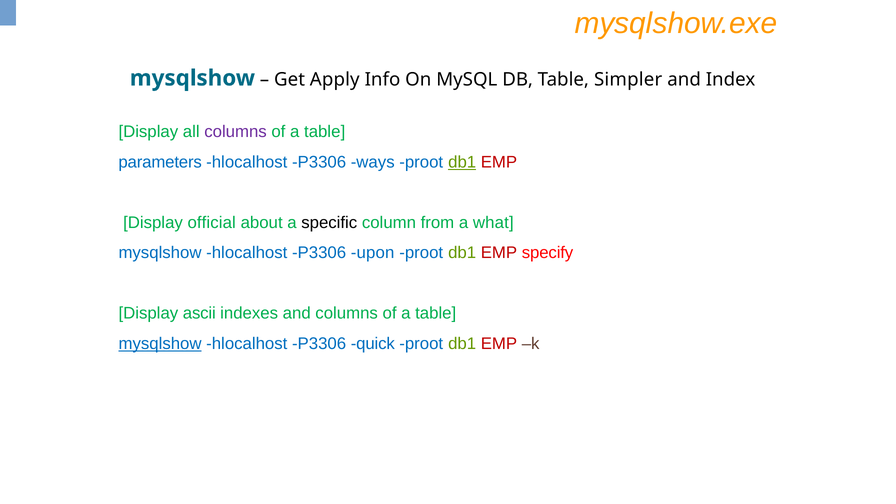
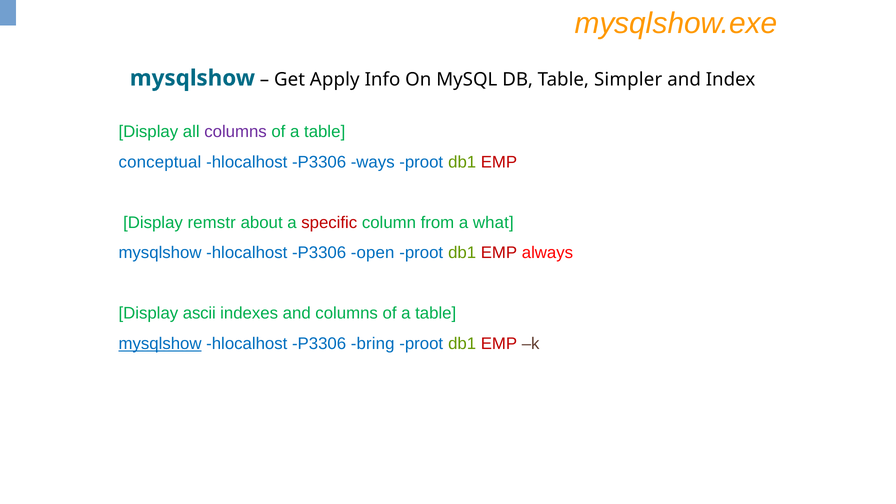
parameters: parameters -> conceptual
db1 at (462, 162) underline: present -> none
official: official -> remstr
specific colour: black -> red
upon: upon -> open
specify: specify -> always
quick: quick -> bring
